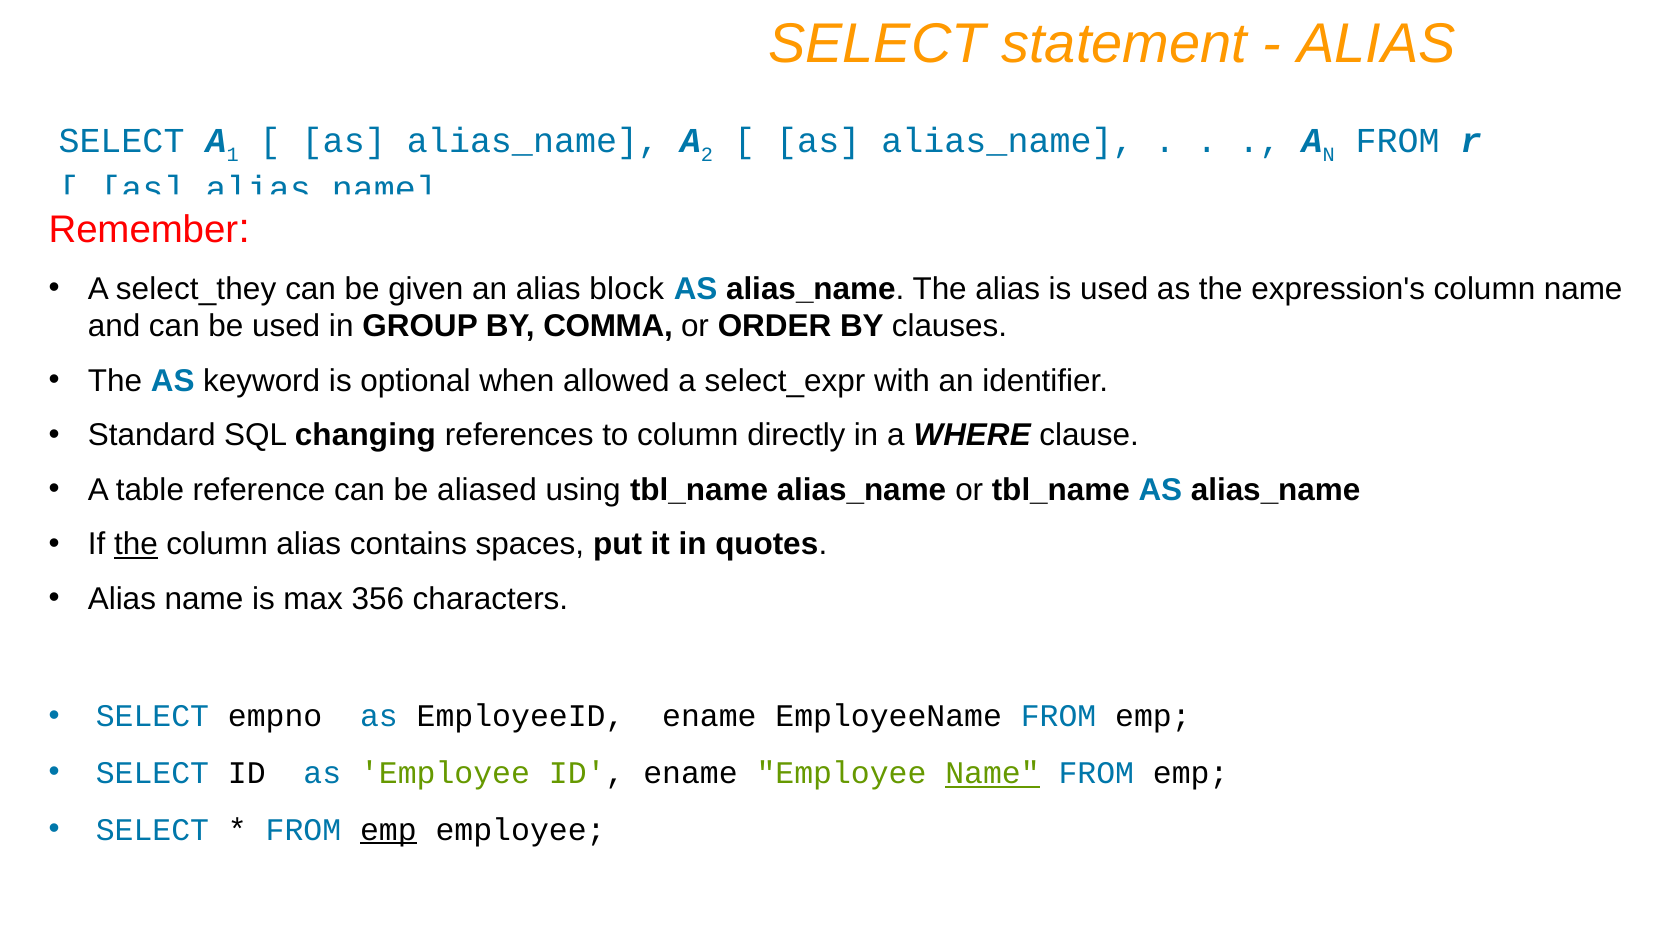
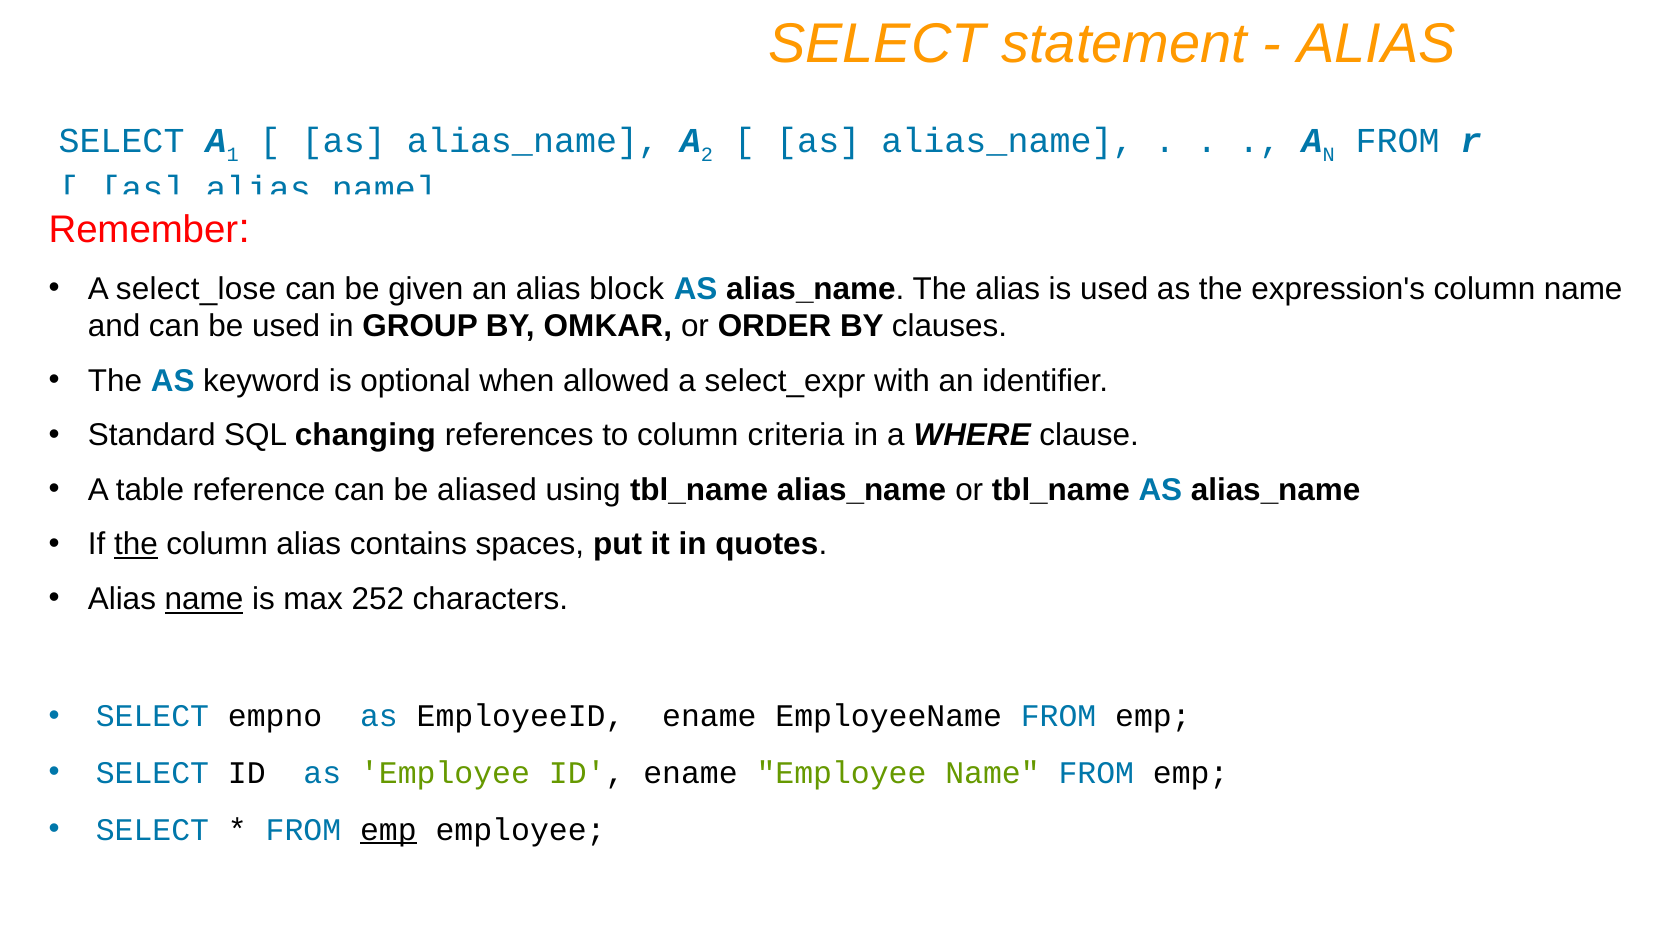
select_they: select_they -> select_lose
COMMA: COMMA -> OMKAR
directly: directly -> criteria
name at (204, 599) underline: none -> present
356: 356 -> 252
Name at (992, 773) underline: present -> none
